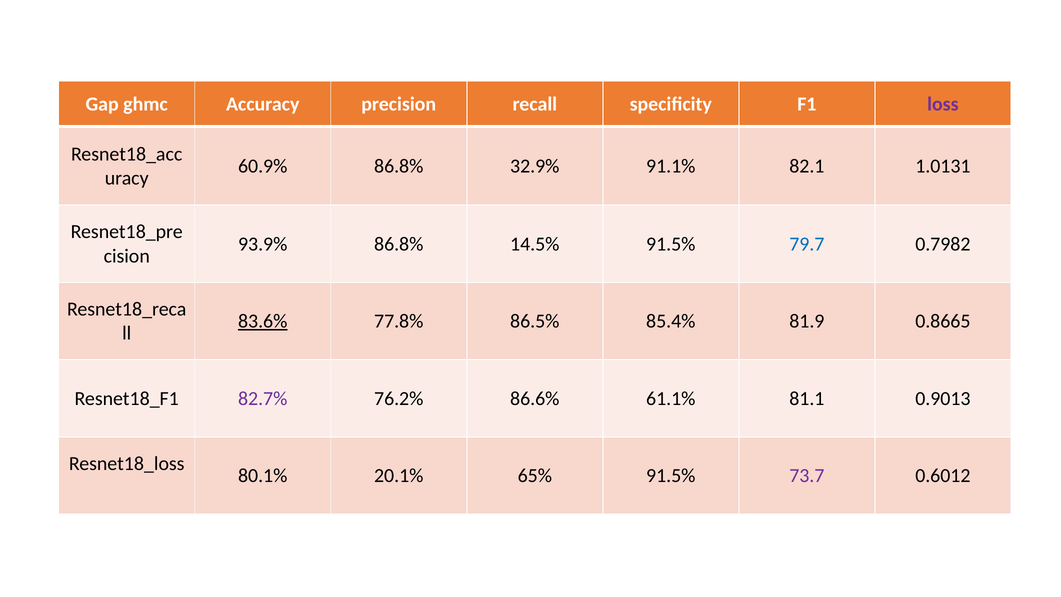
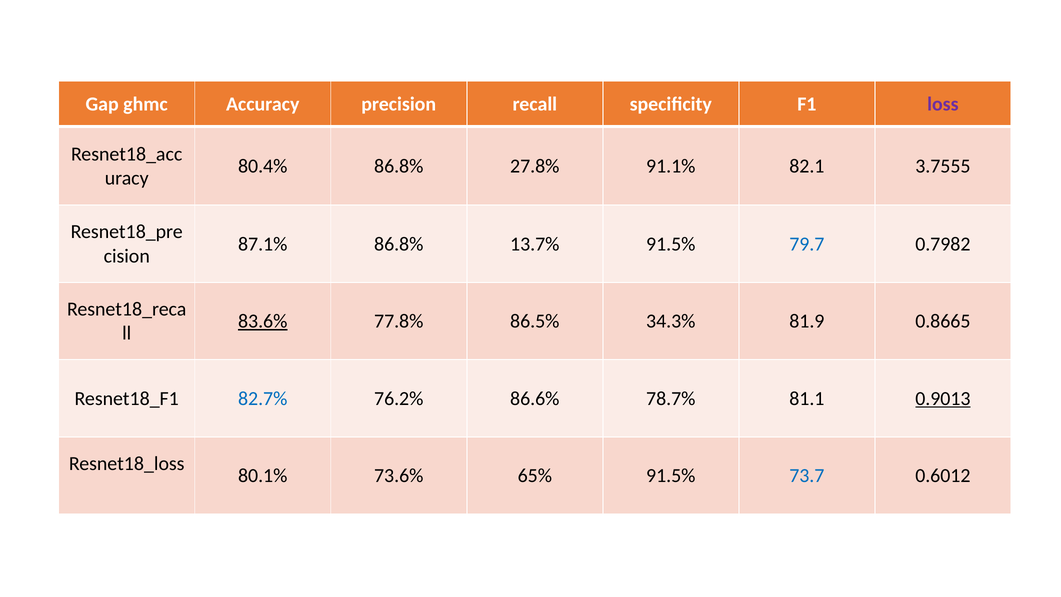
60.9%: 60.9% -> 80.4%
32.9%: 32.9% -> 27.8%
1.0131: 1.0131 -> 3.7555
93.9%: 93.9% -> 87.1%
14.5%: 14.5% -> 13.7%
85.4%: 85.4% -> 34.3%
82.7% colour: purple -> blue
61.1%: 61.1% -> 78.7%
0.9013 underline: none -> present
20.1%: 20.1% -> 73.6%
73.7 colour: purple -> blue
